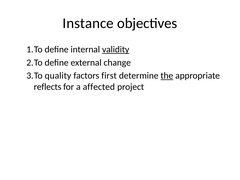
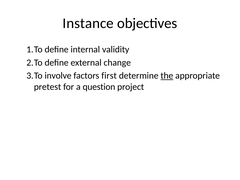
validity underline: present -> none
quality: quality -> involve
reflects: reflects -> pretest
affected: affected -> question
